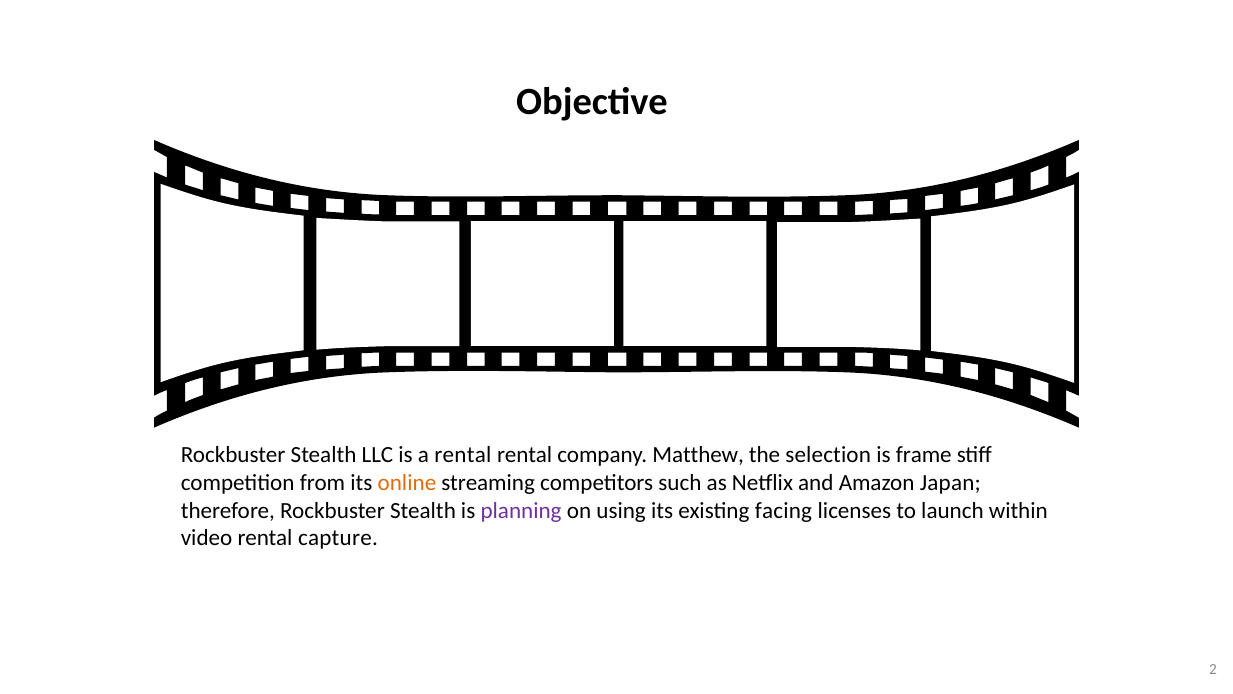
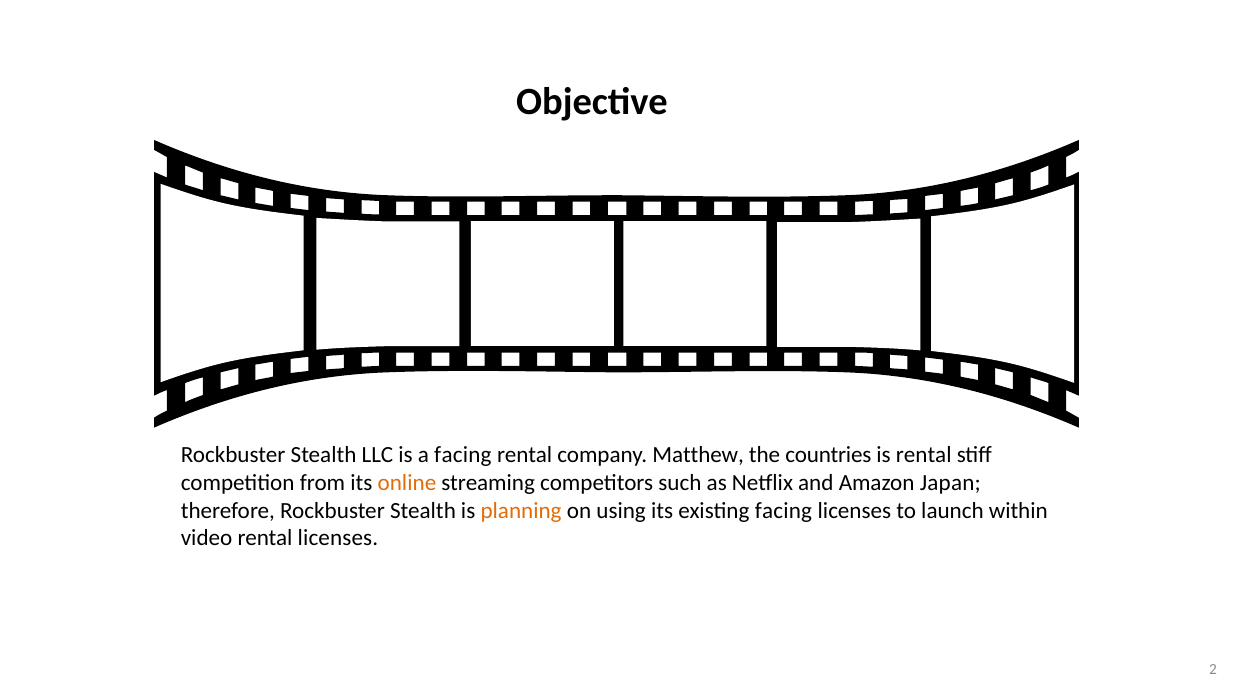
a rental: rental -> facing
selection: selection -> countries
is frame: frame -> rental
planning colour: purple -> orange
rental capture: capture -> licenses
